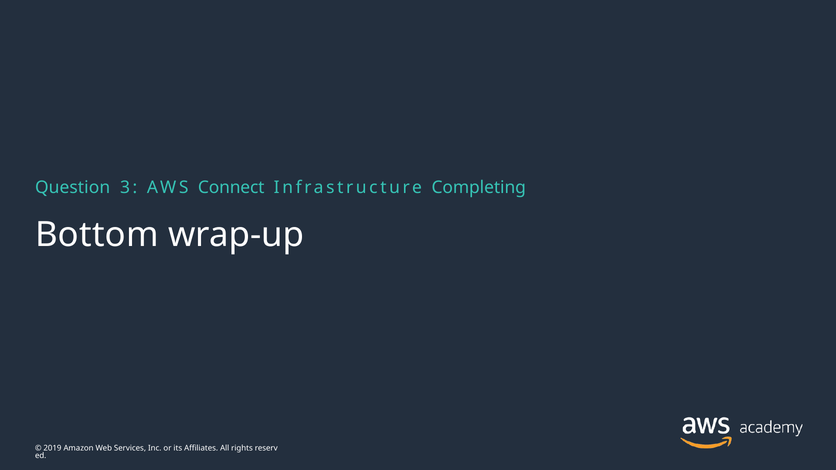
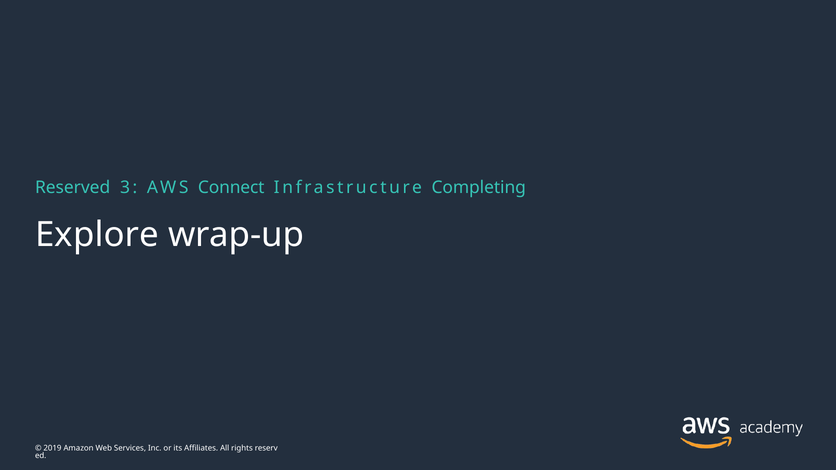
Question: Question -> Reserved
Bottom: Bottom -> Explore
